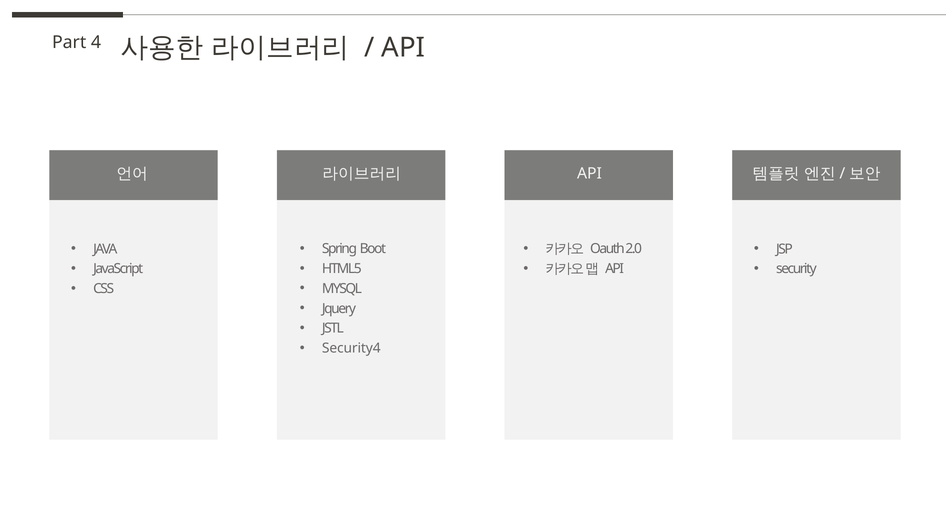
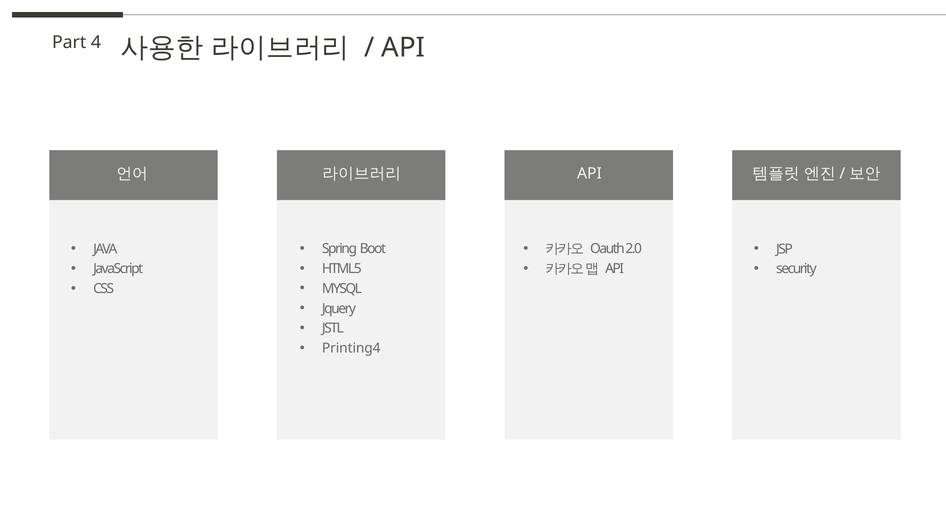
Security4: Security4 -> Printing4
